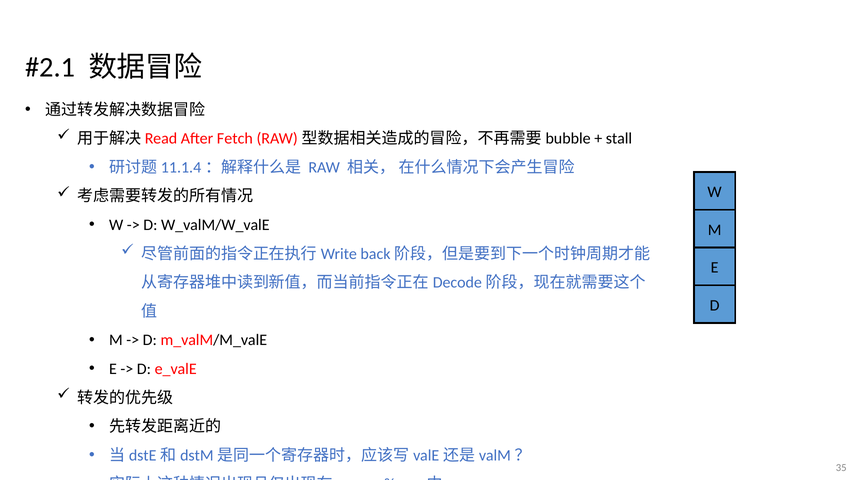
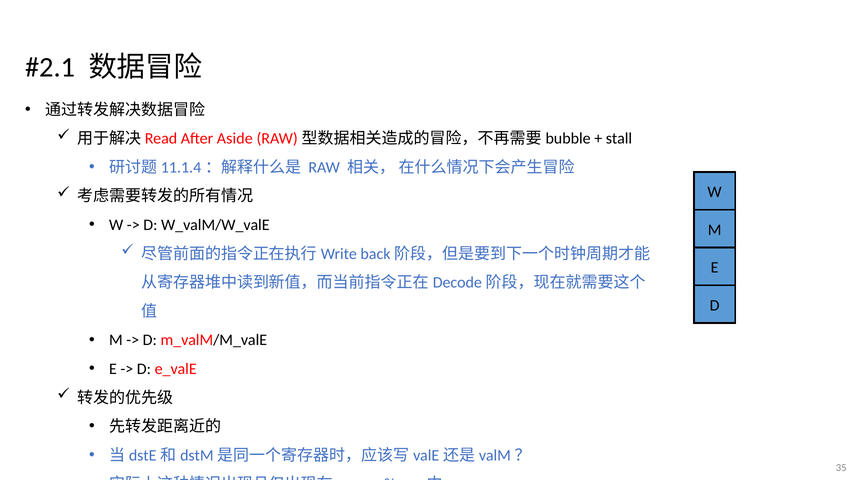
Fetch: Fetch -> Aside
